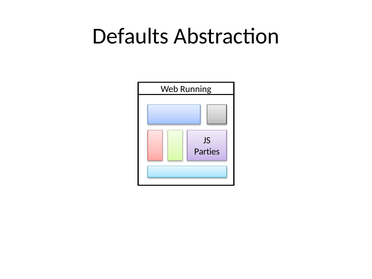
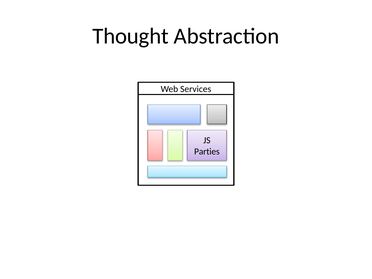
Defaults: Defaults -> Thought
Running: Running -> Services
